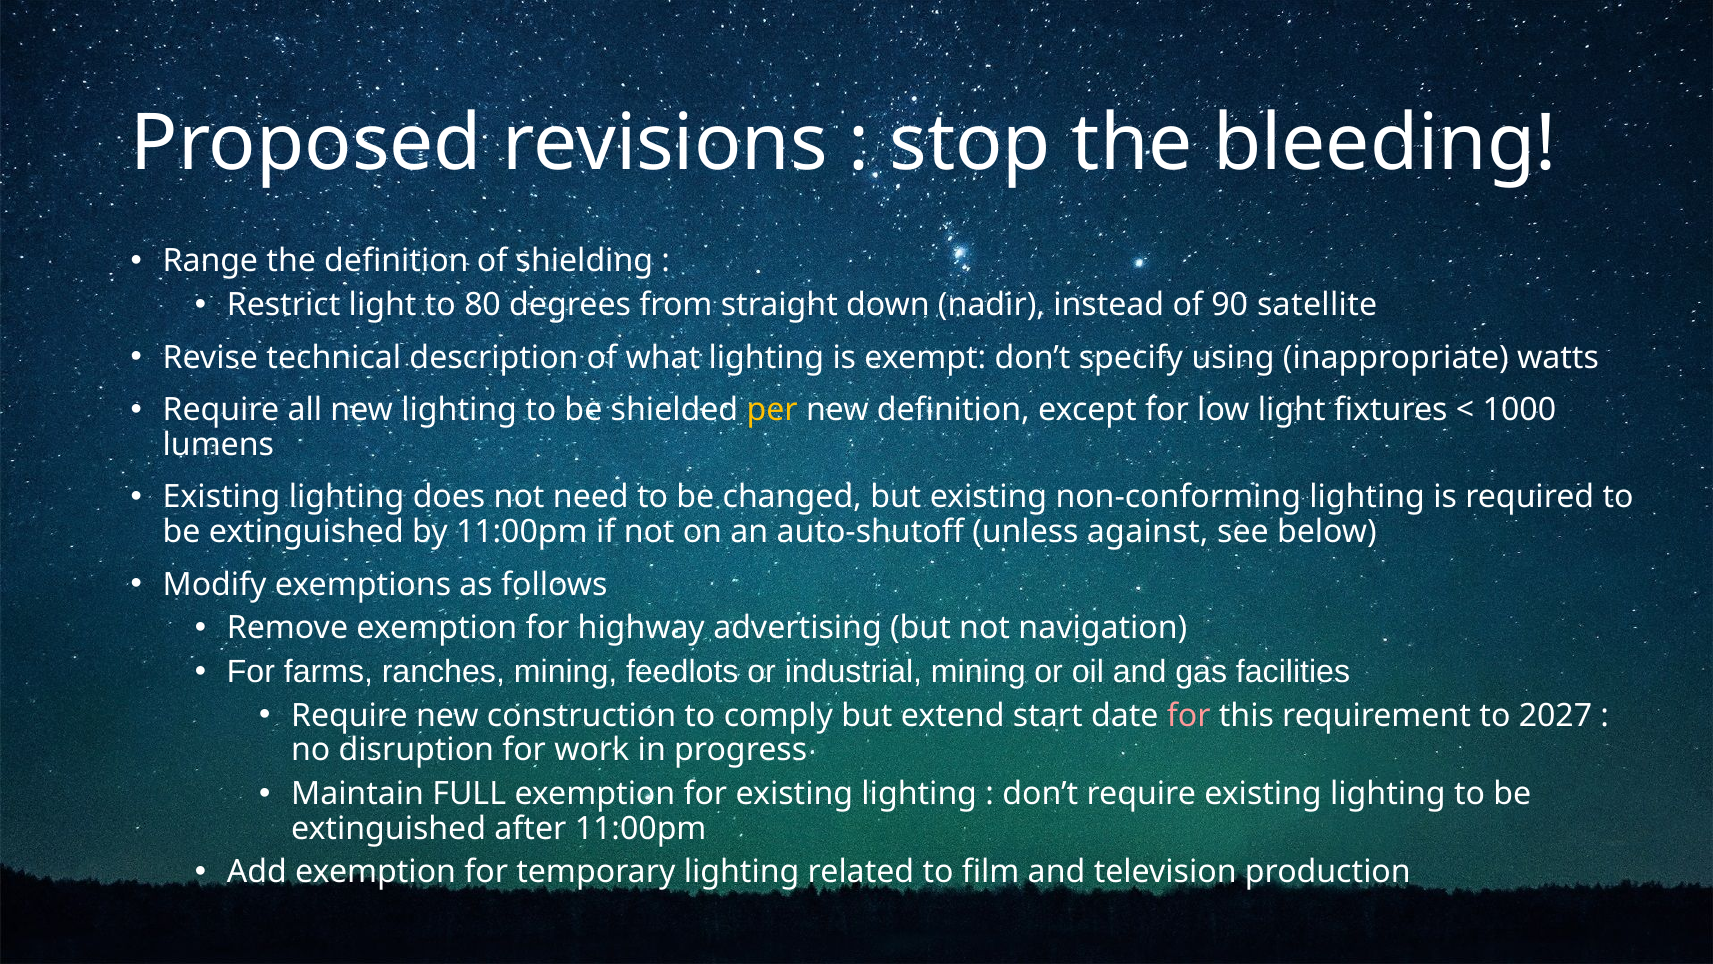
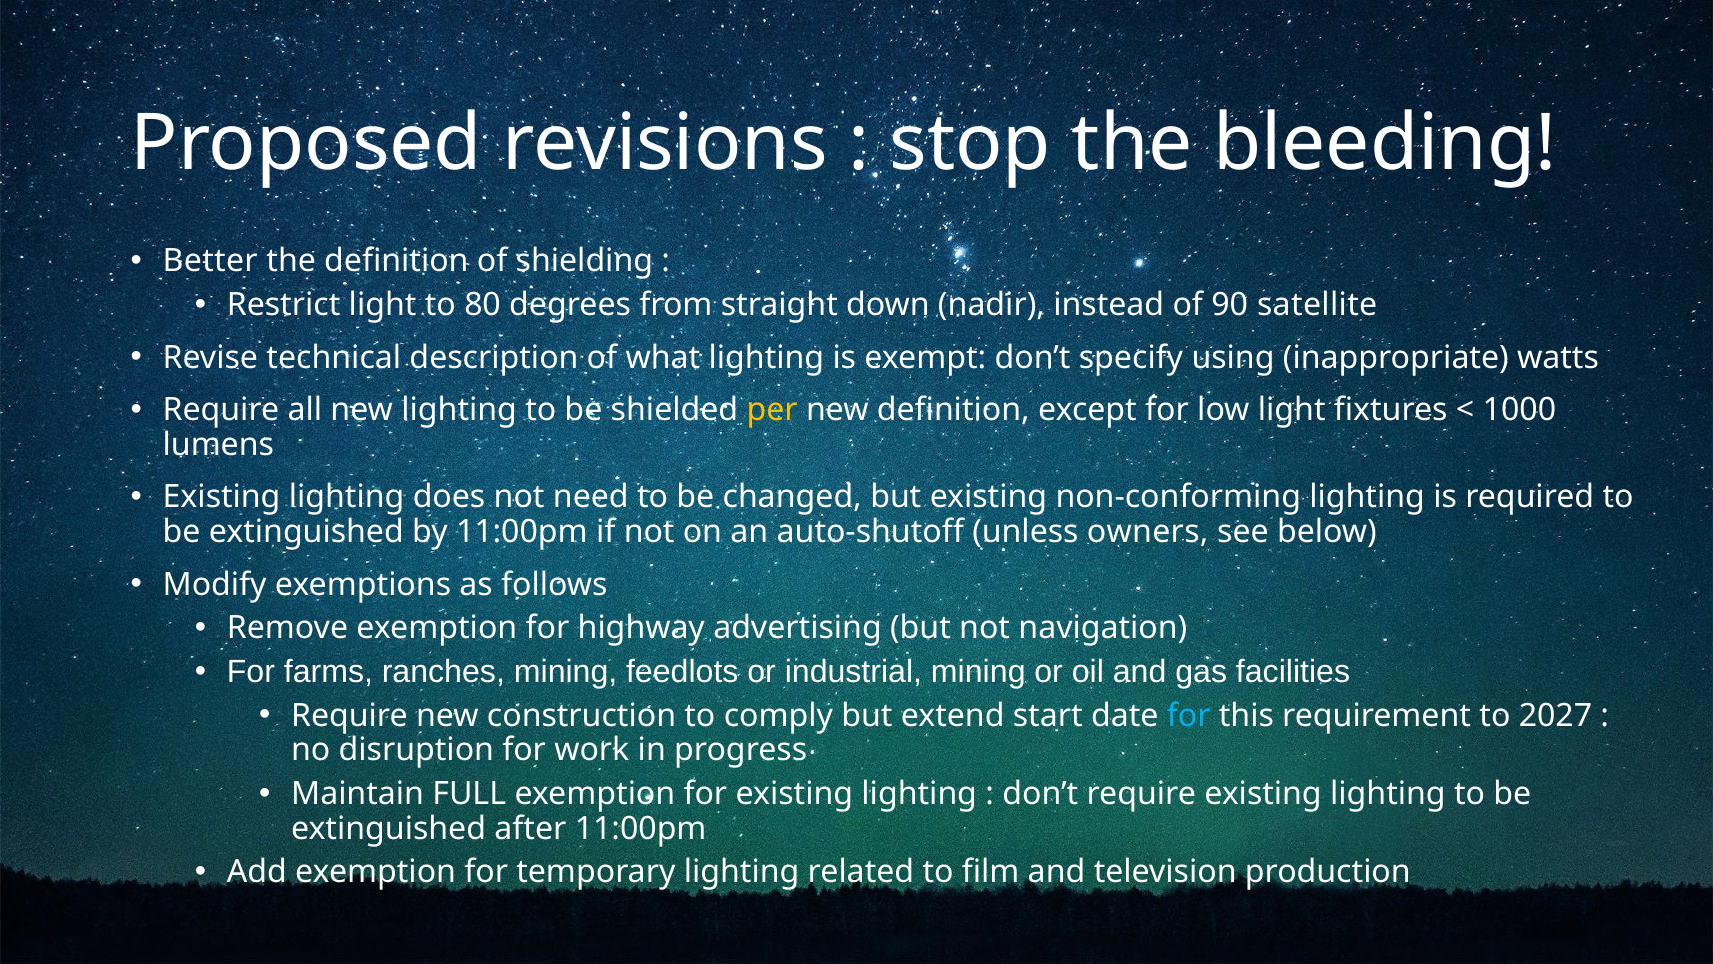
Range: Range -> Better
against: against -> owners
for at (1189, 715) colour: pink -> light blue
